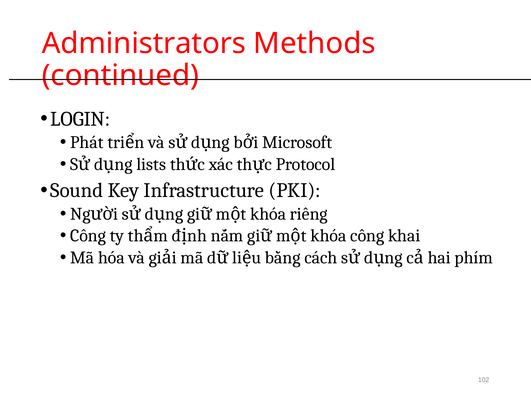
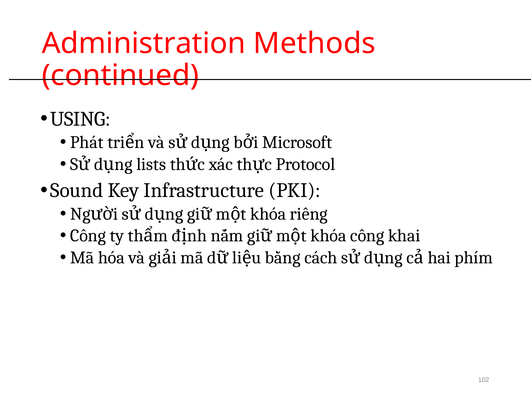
Administrators: Administrators -> Administration
LOGIN: LOGIN -> USING
